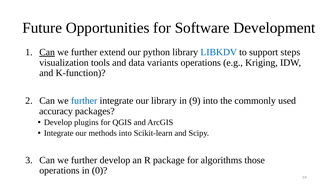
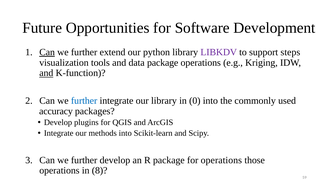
LIBKDV colour: blue -> purple
data variants: variants -> package
and at (46, 73) underline: none -> present
9: 9 -> 0
for algorithms: algorithms -> operations
0: 0 -> 8
